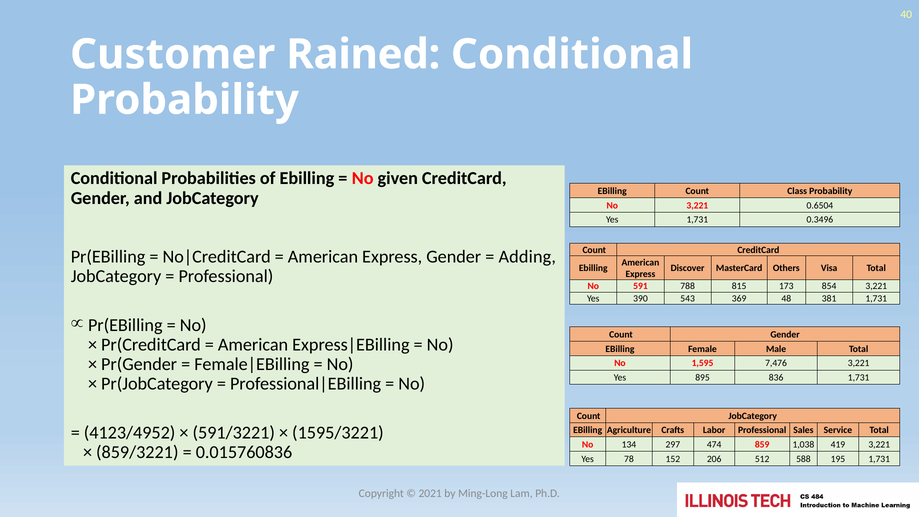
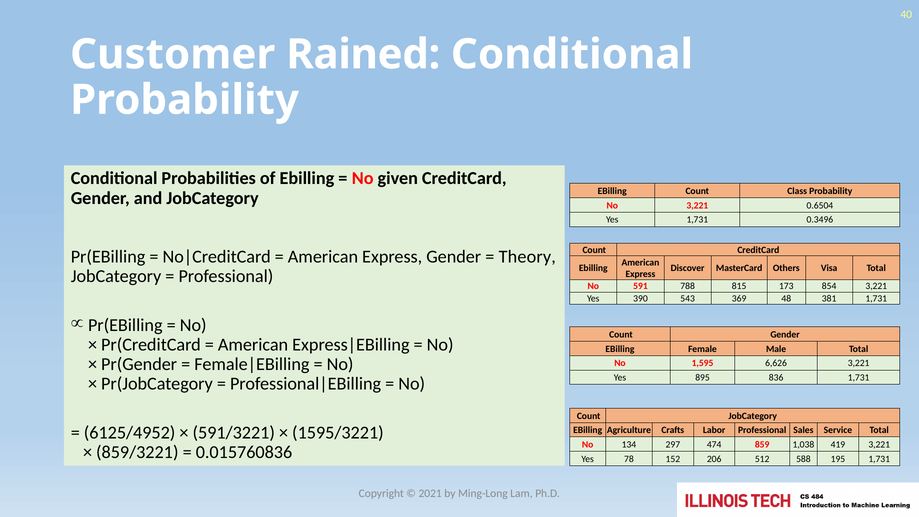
Adding: Adding -> Theory
7,476: 7,476 -> 6,626
4123/4952: 4123/4952 -> 6125/4952
